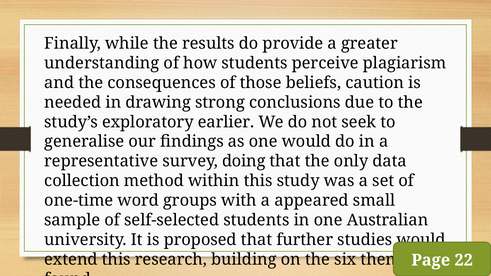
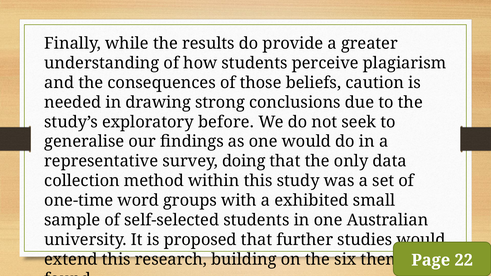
earlier: earlier -> before
appeared: appeared -> exhibited
